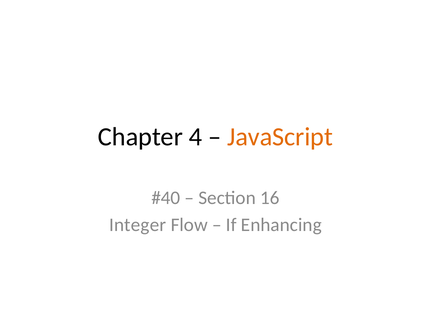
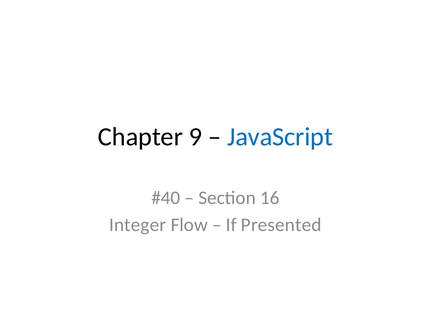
4: 4 -> 9
JavaScript colour: orange -> blue
Enhancing: Enhancing -> Presented
